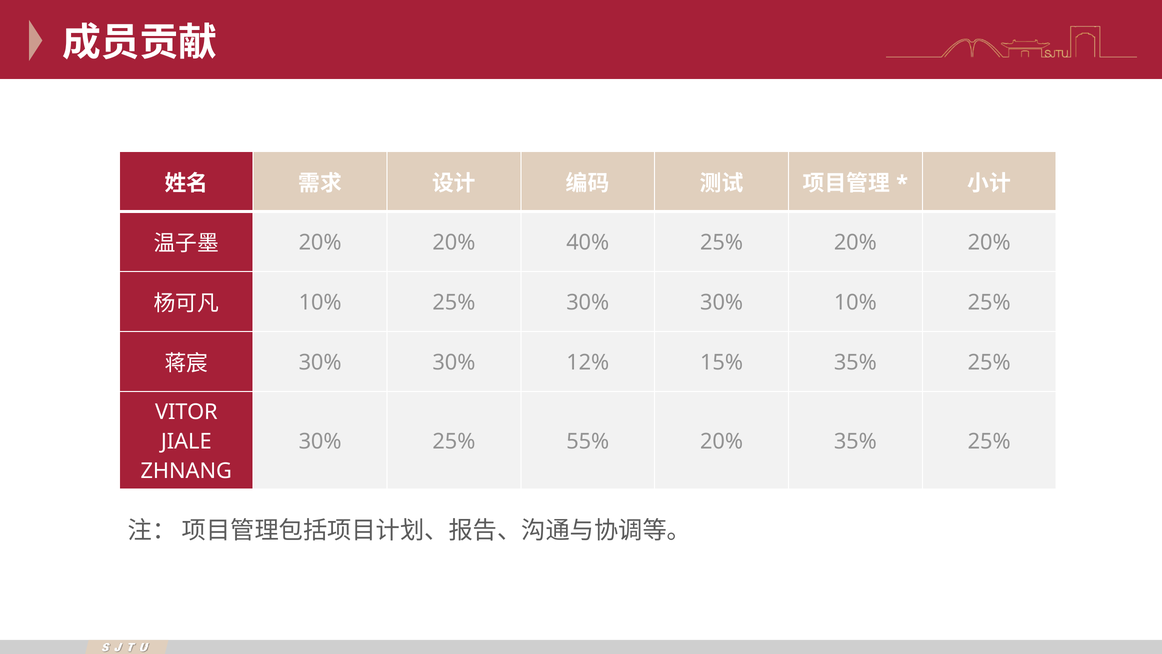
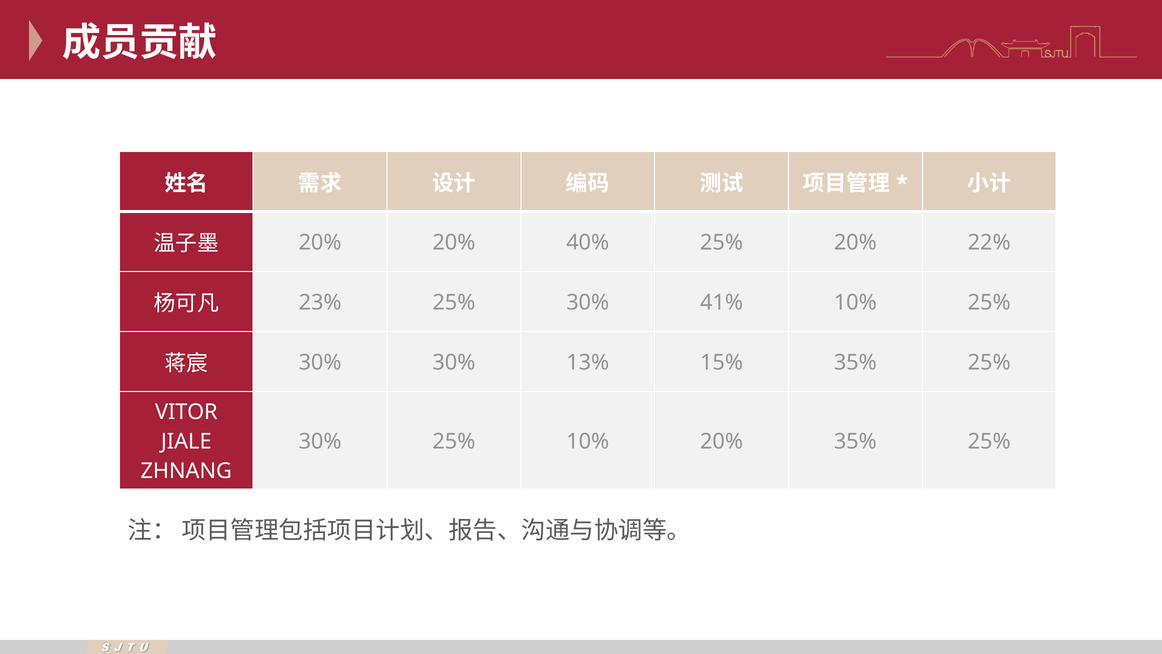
25% 20% 20%: 20% -> 22%
10% at (320, 302): 10% -> 23%
25% 30% 30%: 30% -> 41%
12%: 12% -> 13%
25% 55%: 55% -> 10%
